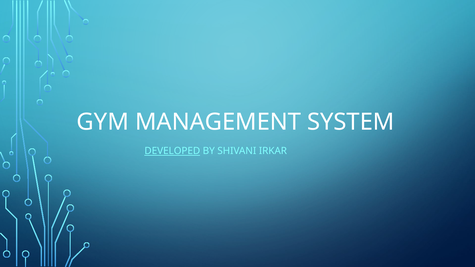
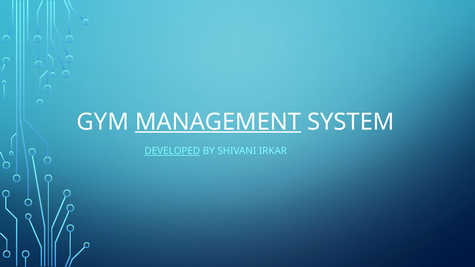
MANAGEMENT underline: none -> present
